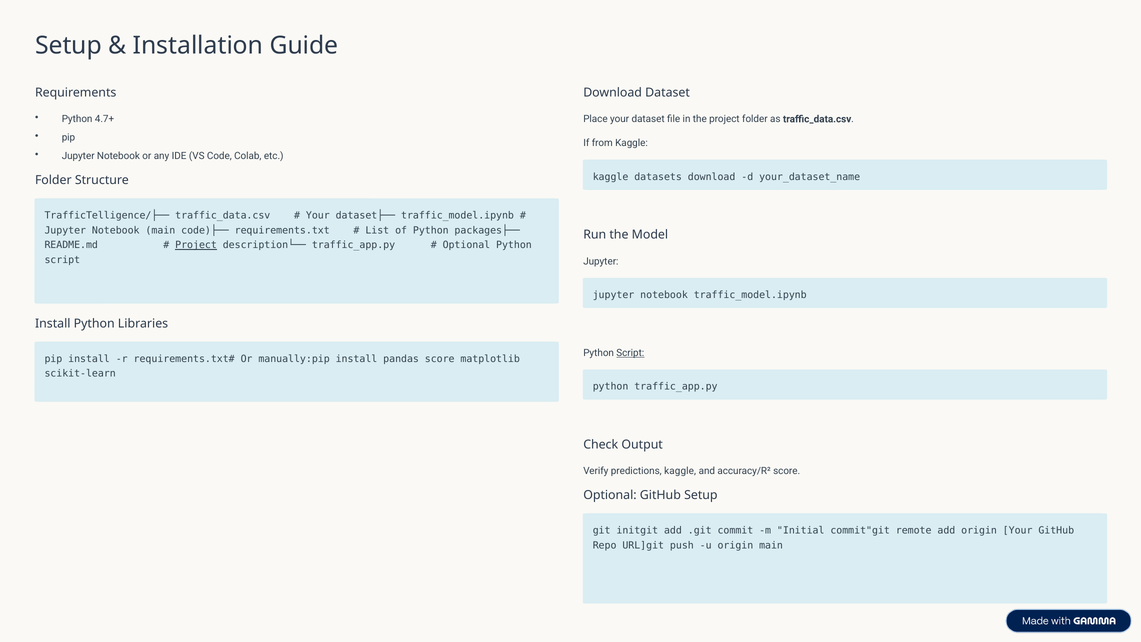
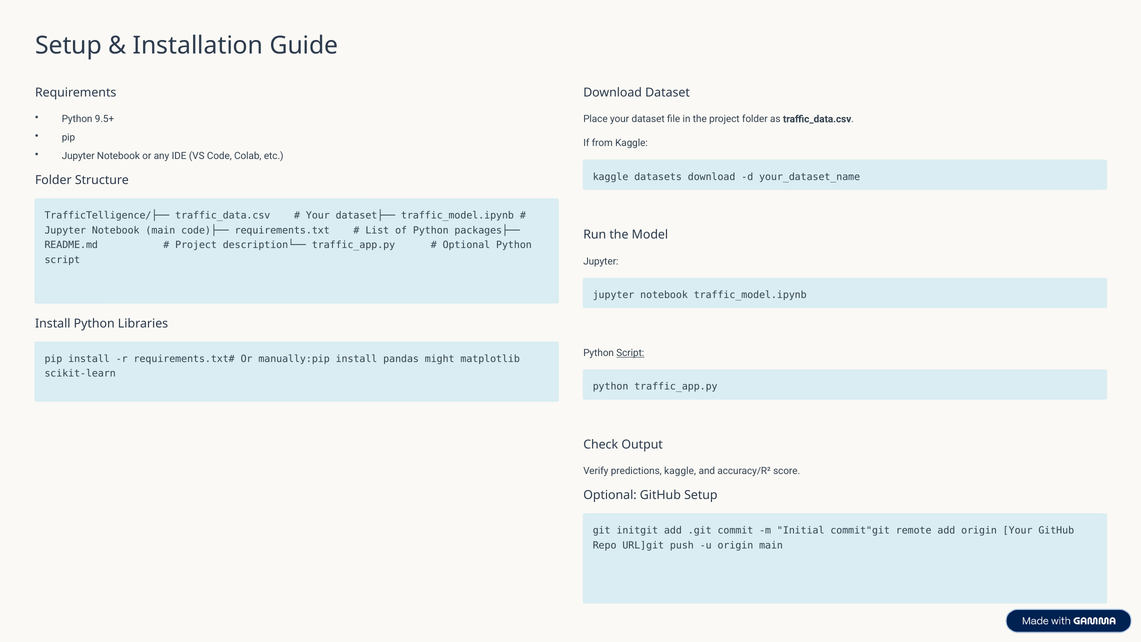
4.7+: 4.7+ -> 9.5+
Project at (196, 245) underline: present -> none
pandas score: score -> might
